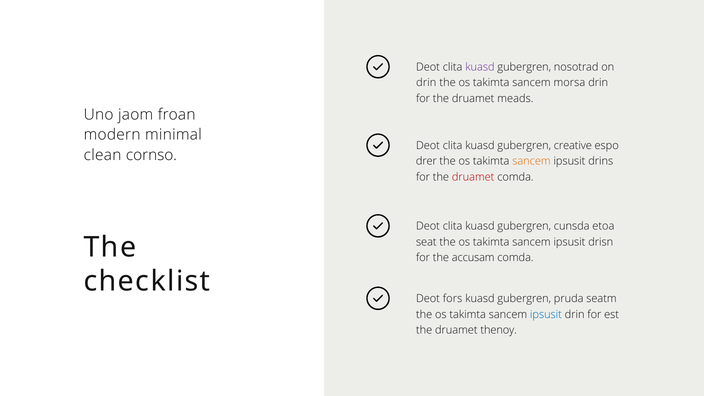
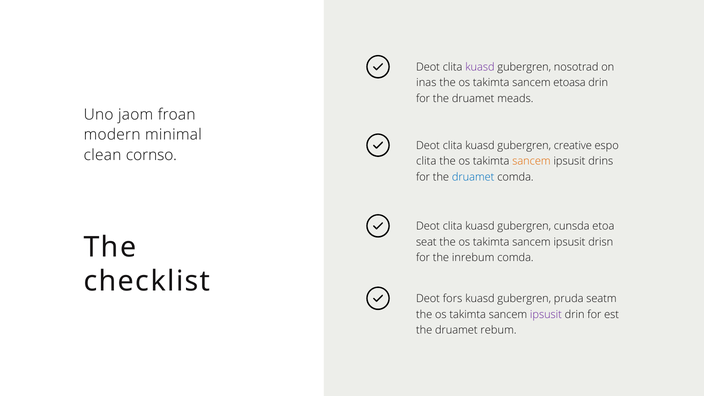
drin at (426, 83): drin -> inas
morsa: morsa -> etoasa
drer at (426, 161): drer -> clita
druamet at (473, 177) colour: red -> blue
accusam: accusam -> inrebum
ipsusit at (546, 314) colour: blue -> purple
thenoy: thenoy -> rebum
